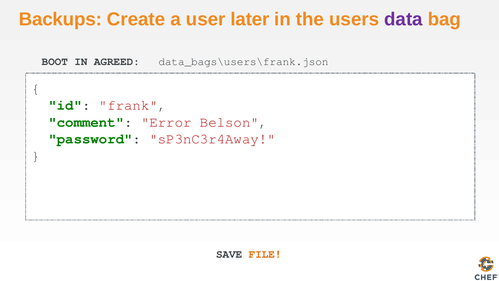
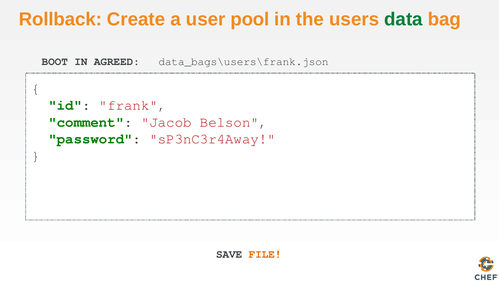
Backups: Backups -> Rollback
later: later -> pool
data colour: purple -> green
Error: Error -> Jacob
